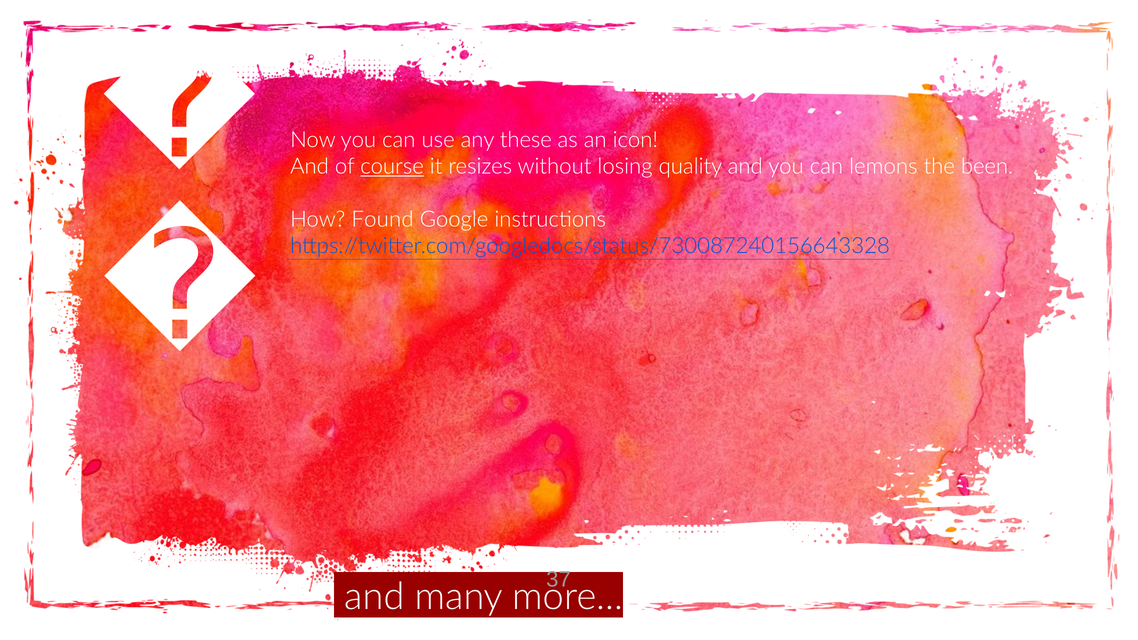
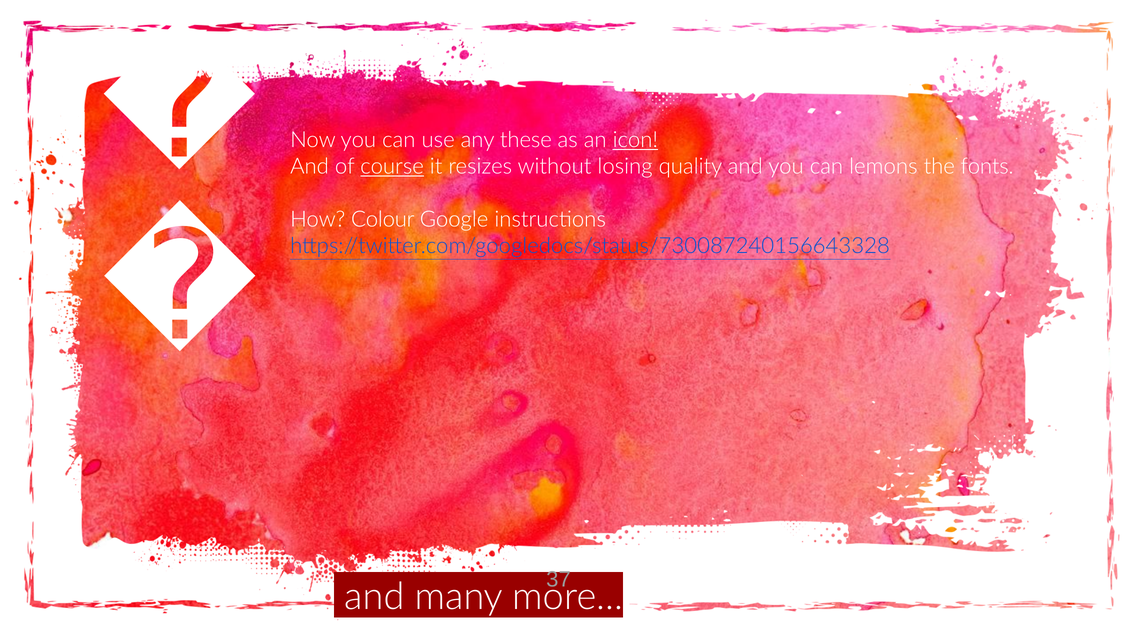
icon underline: none -> present
been: been -> fonts
Found: Found -> Colour
